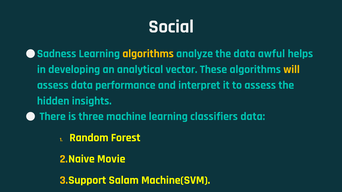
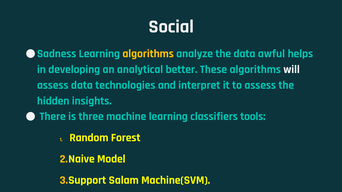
vector: vector -> better
will colour: yellow -> white
performance: performance -> technologies
classifiers data: data -> tools
Movie: Movie -> Model
